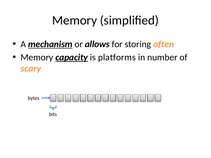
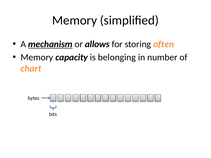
capacity underline: present -> none
platforms: platforms -> belonging
scary: scary -> chart
